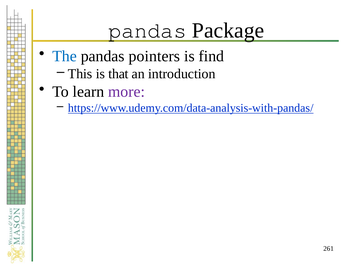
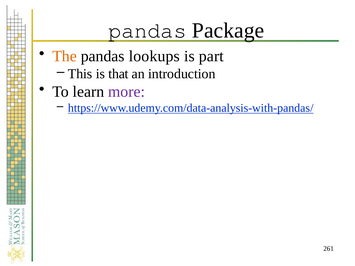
The colour: blue -> orange
pointers: pointers -> lookups
find: find -> part
